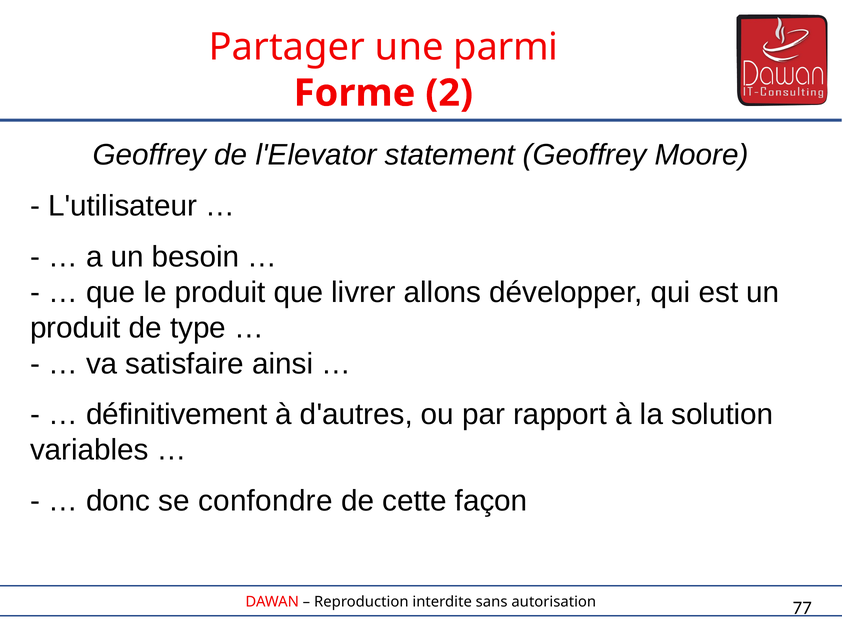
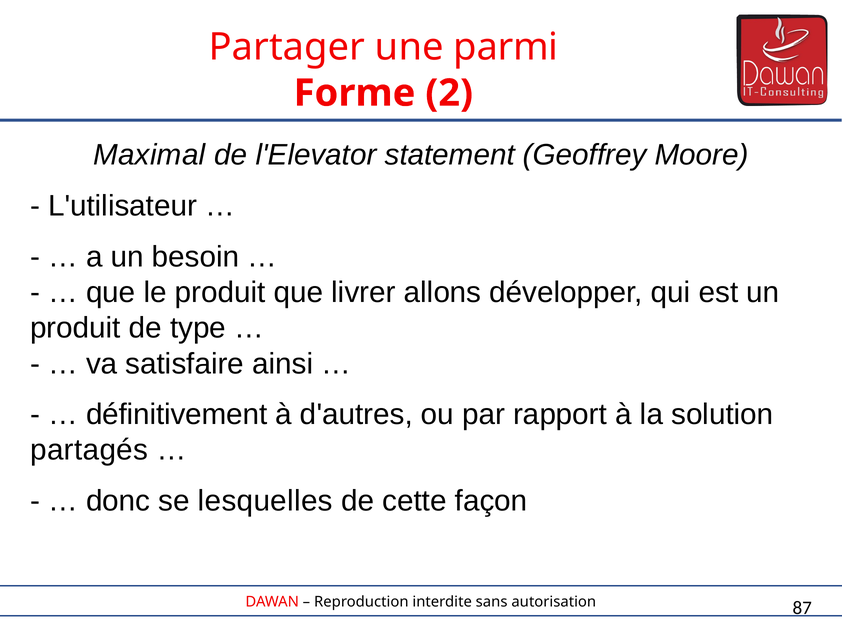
Geoffrey at (149, 155): Geoffrey -> Maximal
variables: variables -> partagés
confondre: confondre -> lesquelles
77: 77 -> 87
